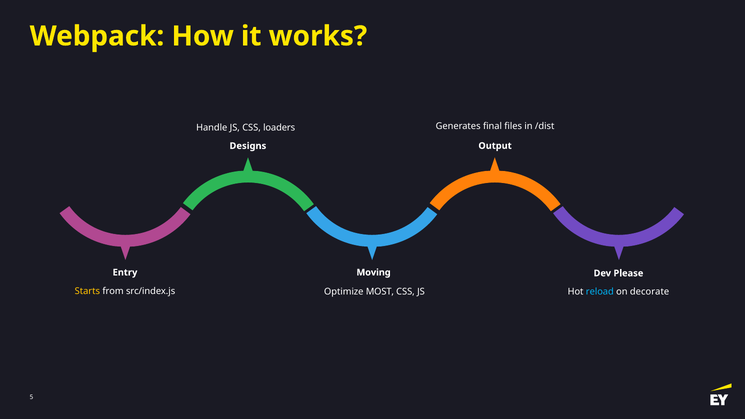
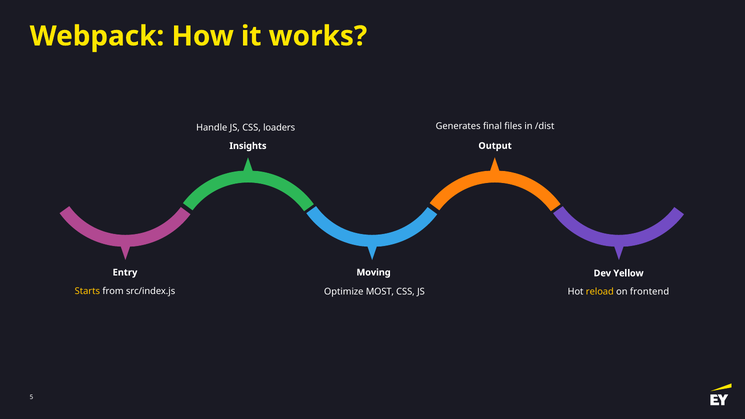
Designs: Designs -> Insights
Please: Please -> Yellow
reload colour: light blue -> yellow
decorate: decorate -> frontend
